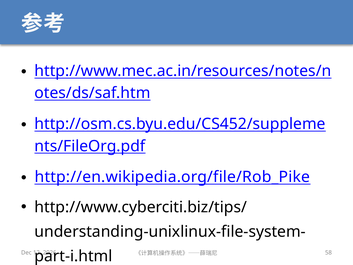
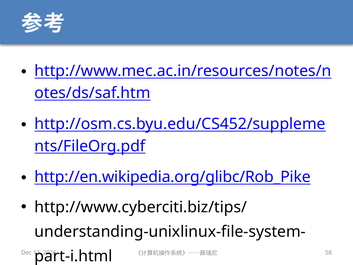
http://en.wikipedia.org/file/Rob_Pike: http://en.wikipedia.org/file/Rob_Pike -> http://en.wikipedia.org/glibc/Rob_Pike
